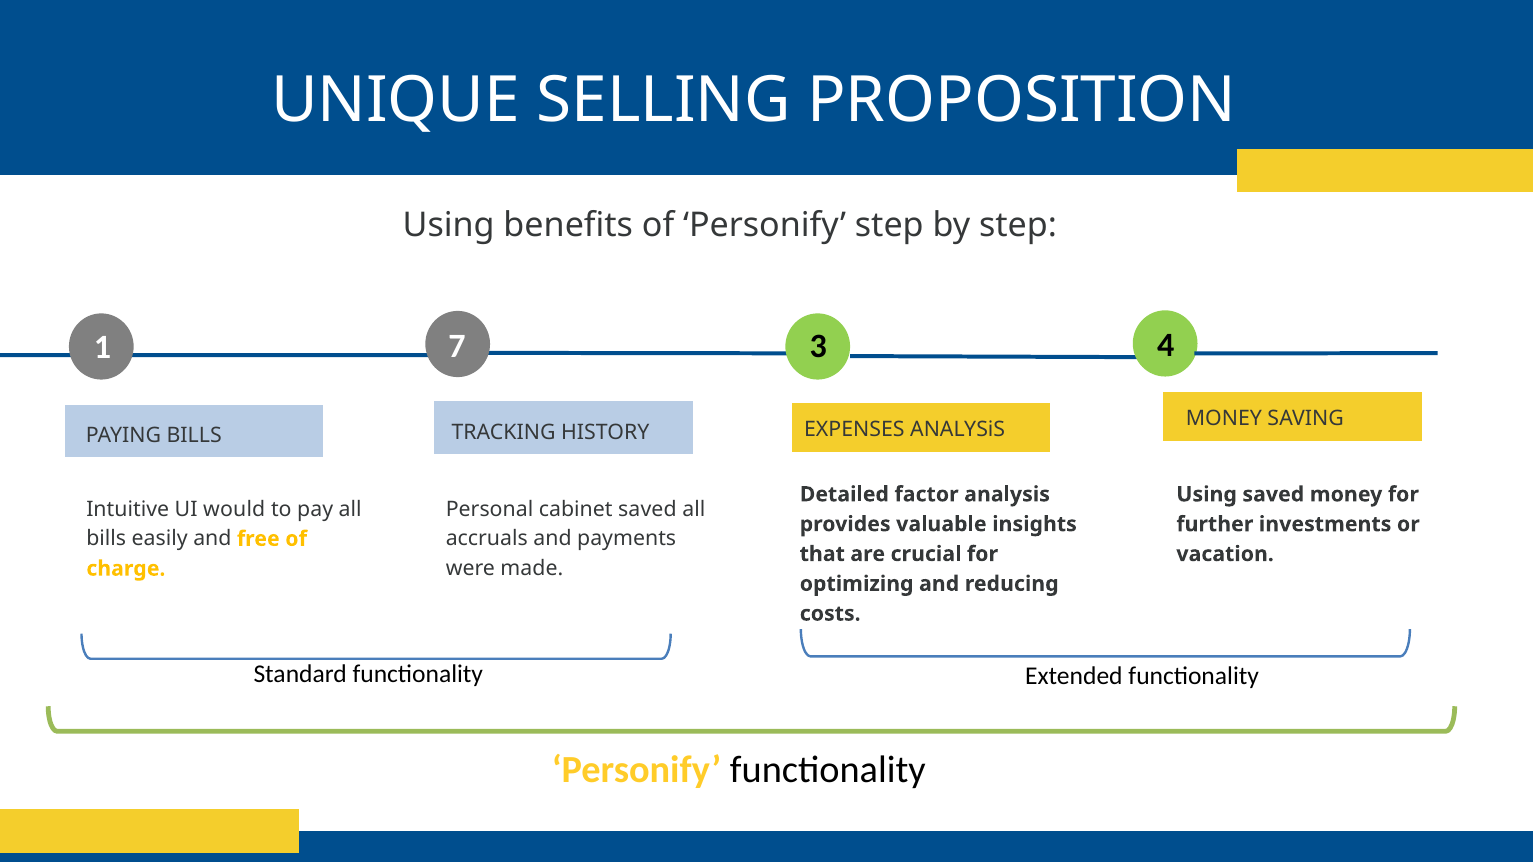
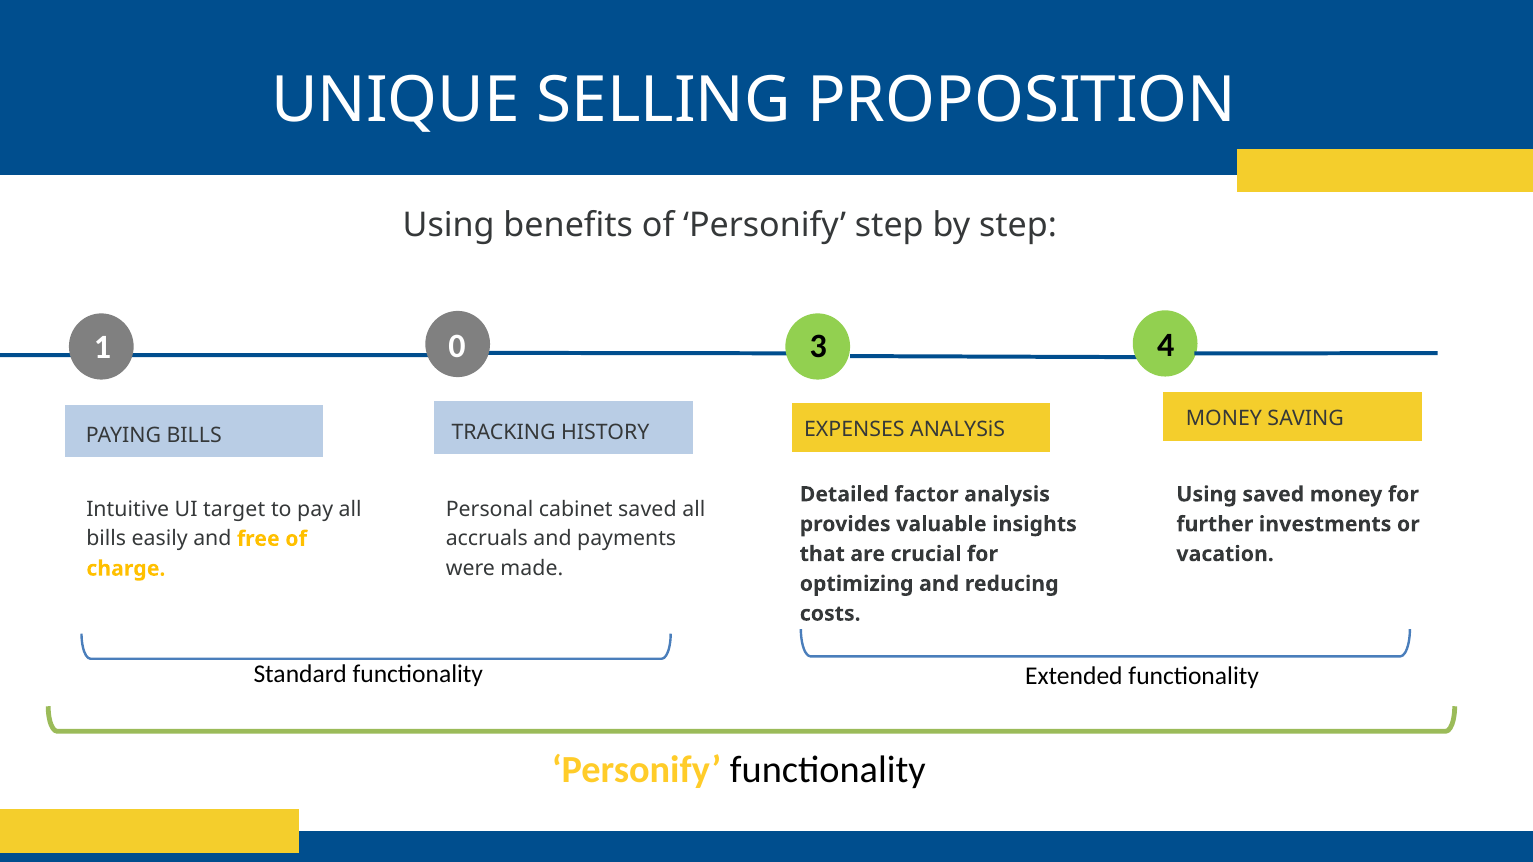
7: 7 -> 0
would: would -> target
